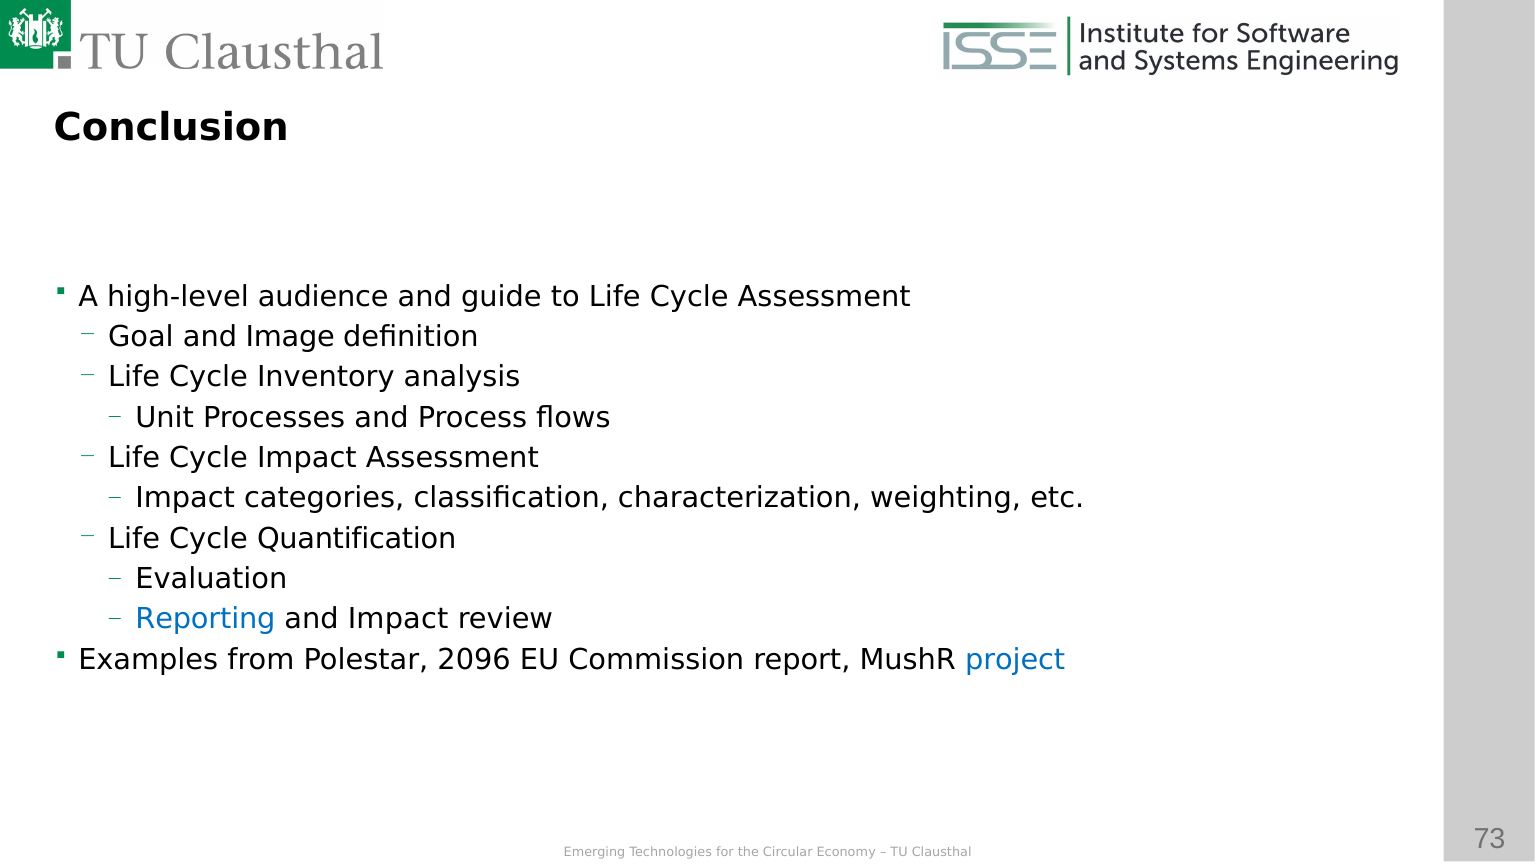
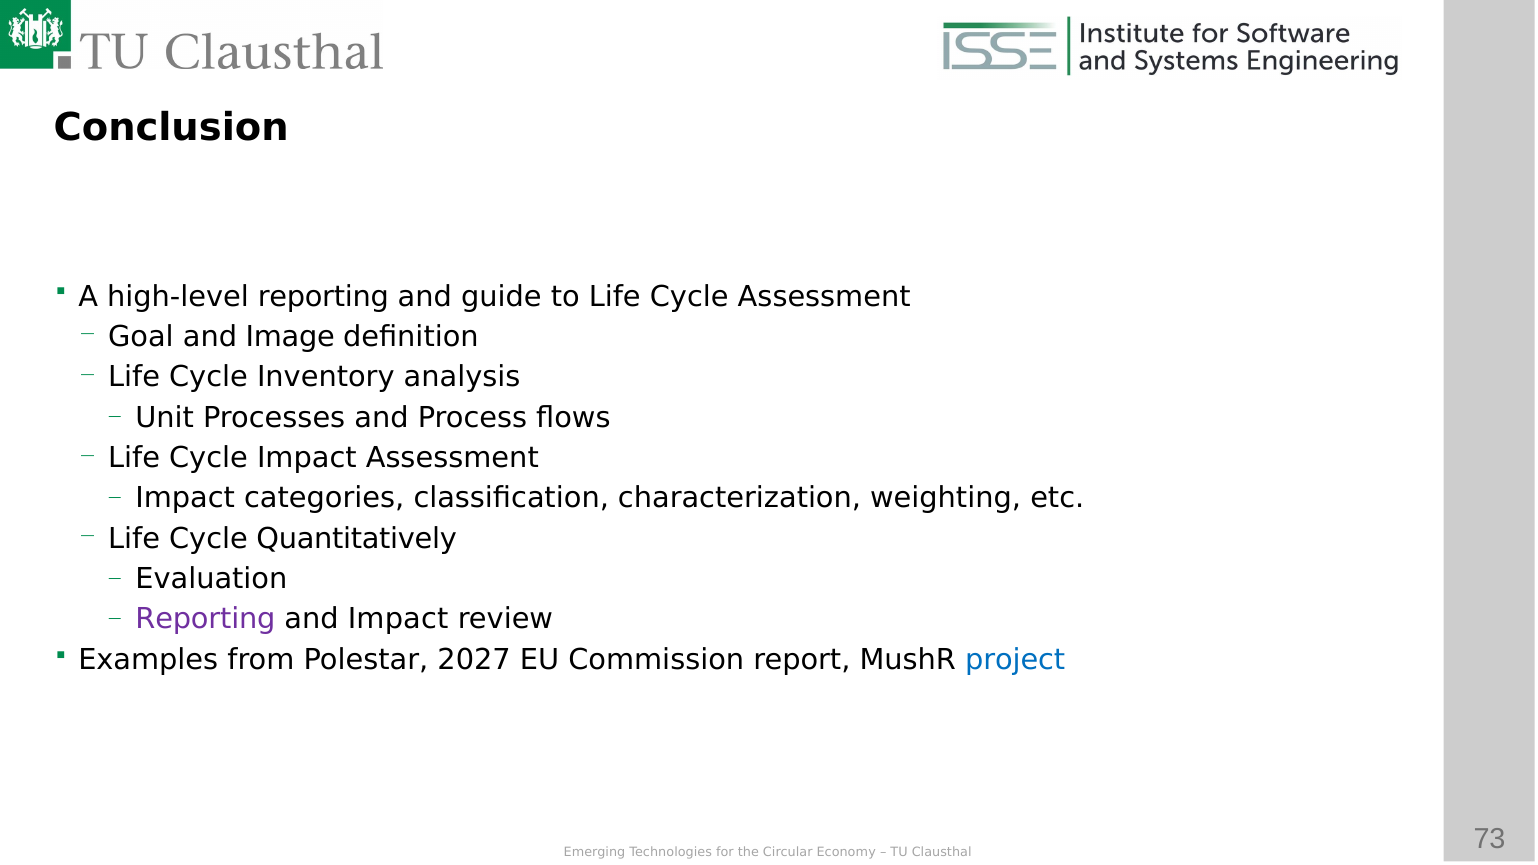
high-level audience: audience -> reporting
Quantification: Quantification -> Quantitatively
Reporting at (205, 620) colour: blue -> purple
2096: 2096 -> 2027
